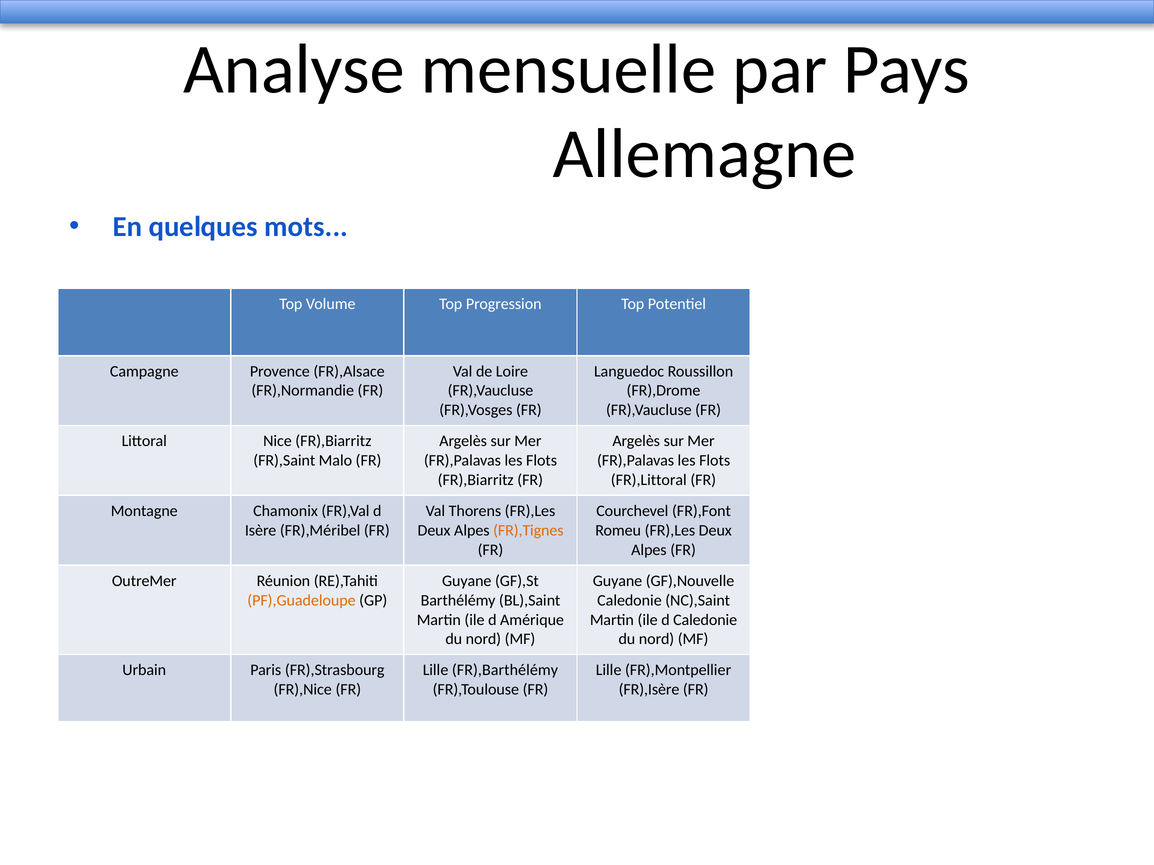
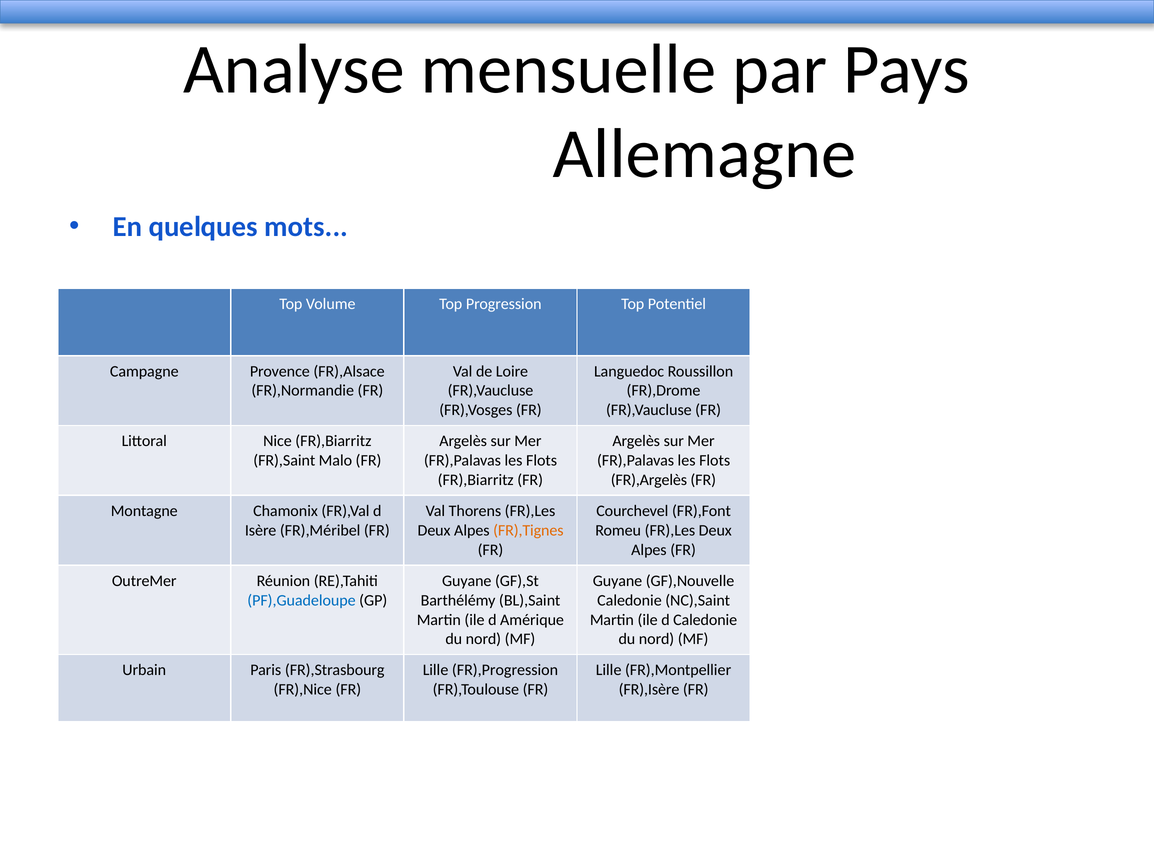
FR),Littoral: FR),Littoral -> FR),Argelès
PF),Guadeloupe colour: orange -> blue
FR),Barthélémy: FR),Barthélémy -> FR),Progression
